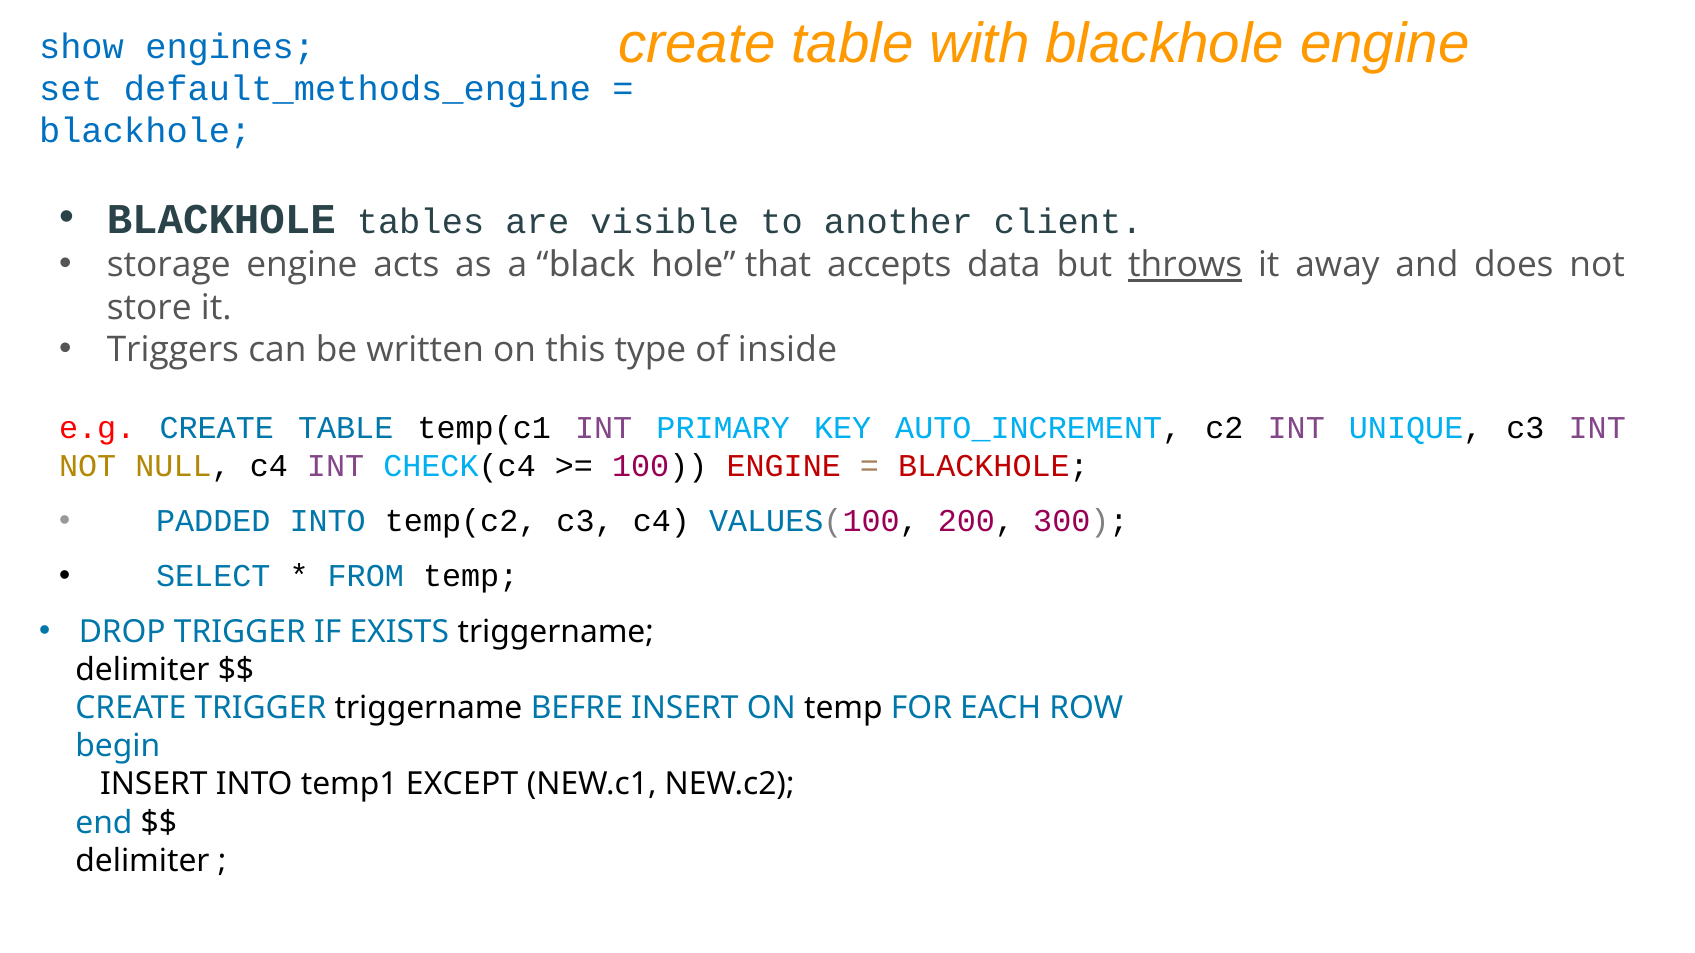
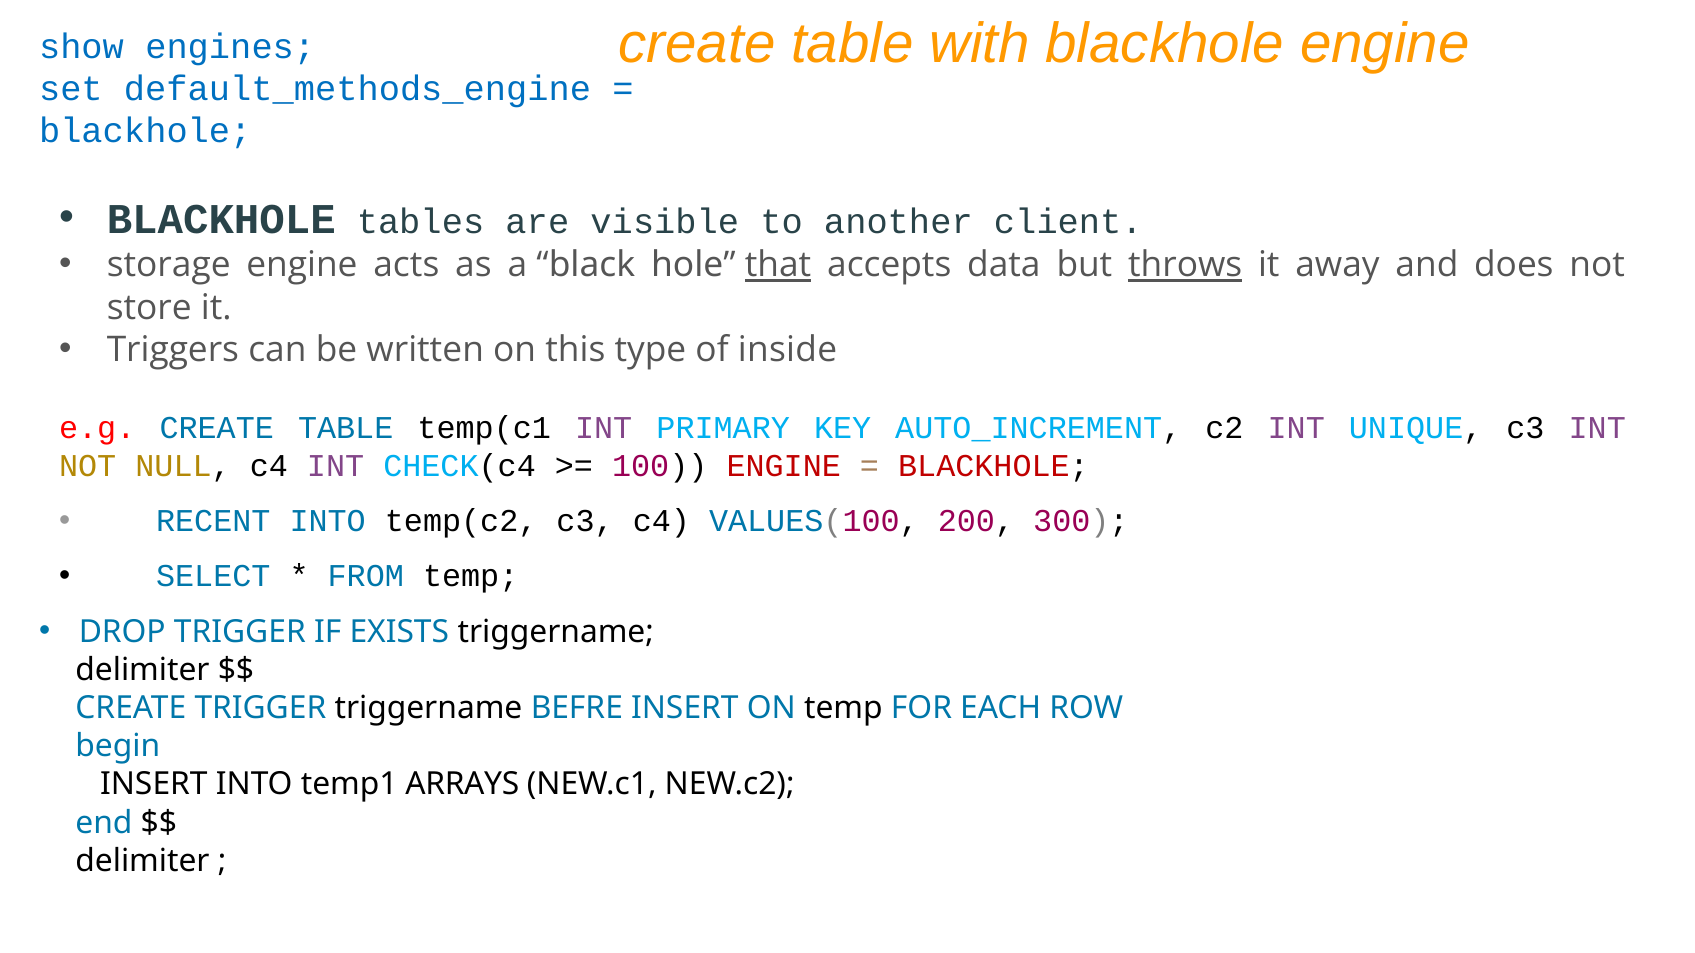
that underline: none -> present
PADDED: PADDED -> RECENT
EXCEPT: EXCEPT -> ARRAYS
